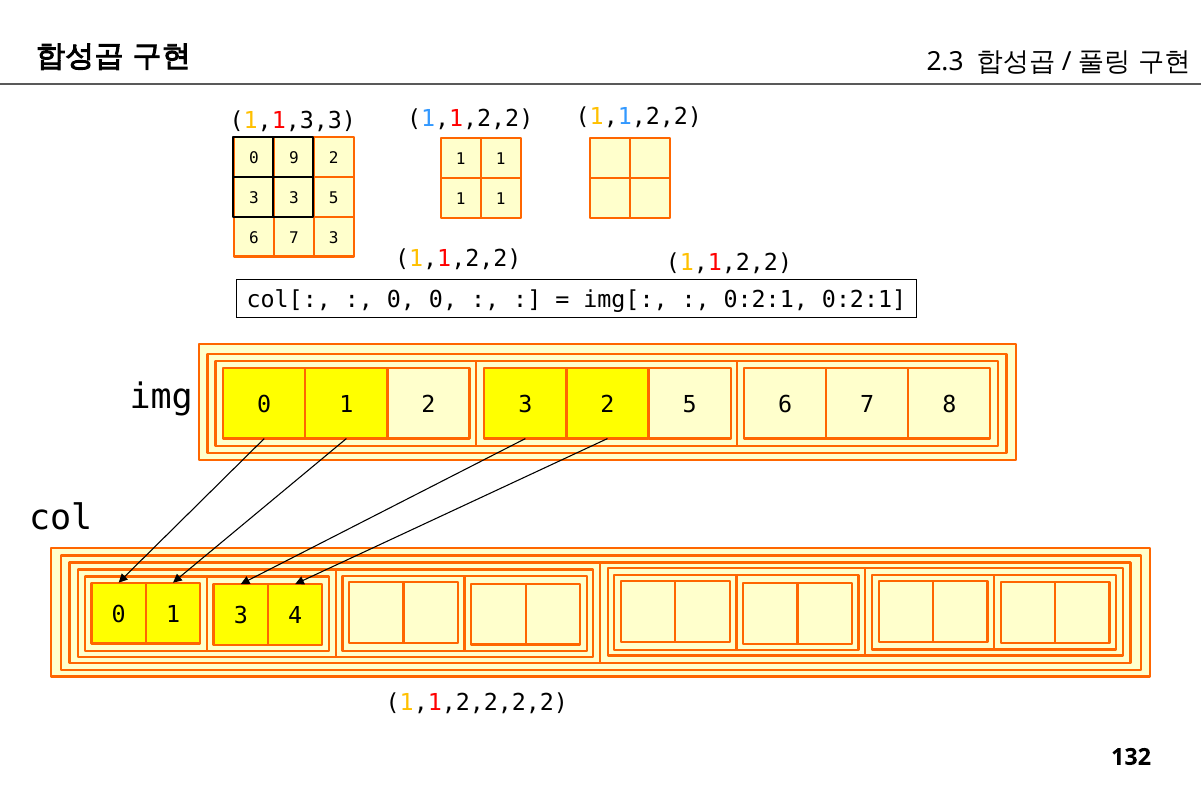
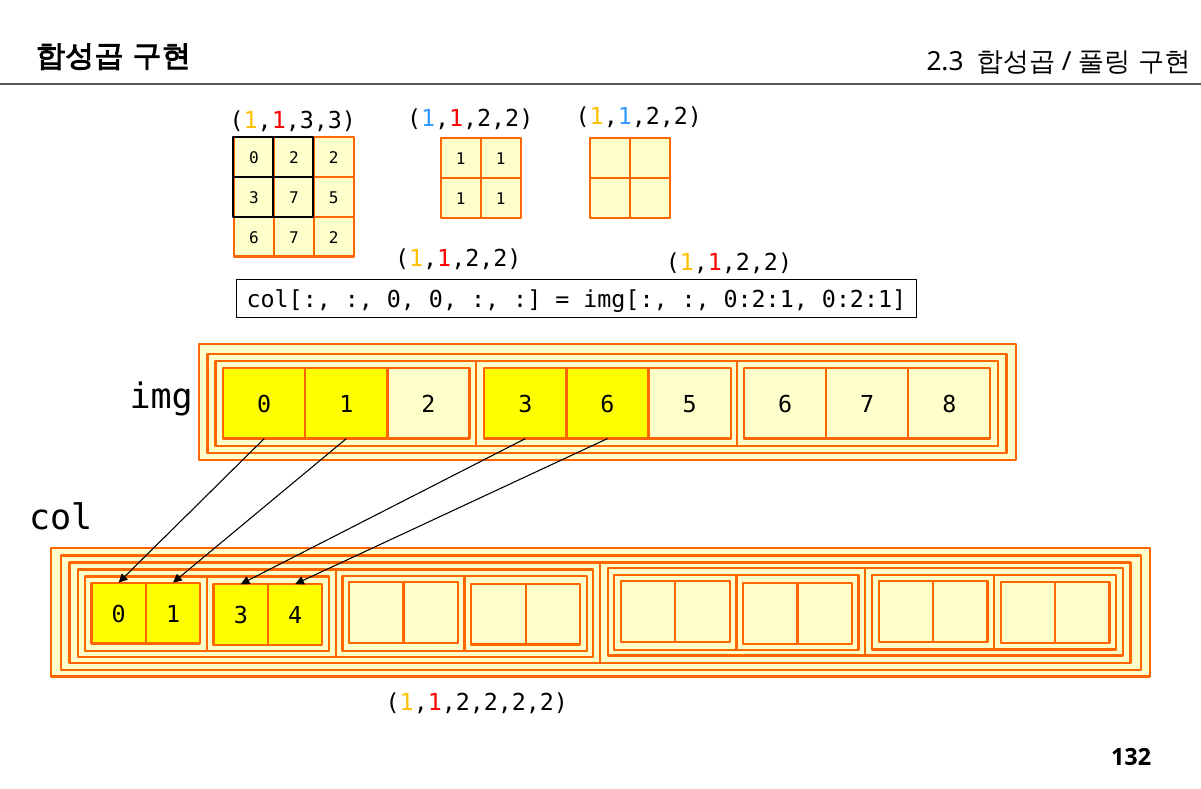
0 9: 9 -> 2
3 3: 3 -> 7
7 3: 3 -> 2
3 2: 2 -> 6
